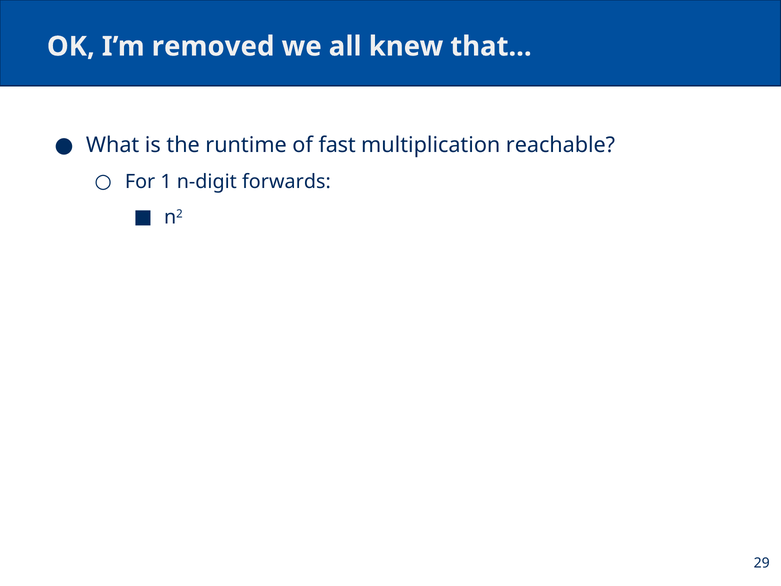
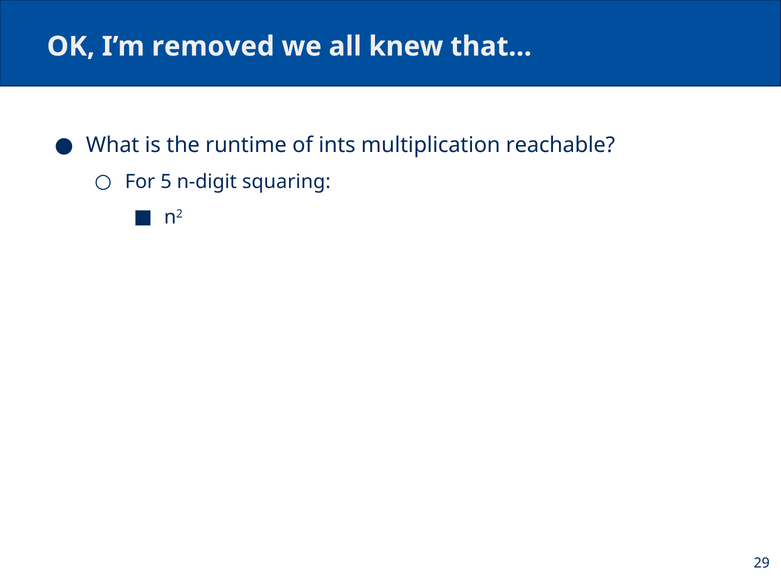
fast: fast -> ints
1: 1 -> 5
forwards: forwards -> squaring
